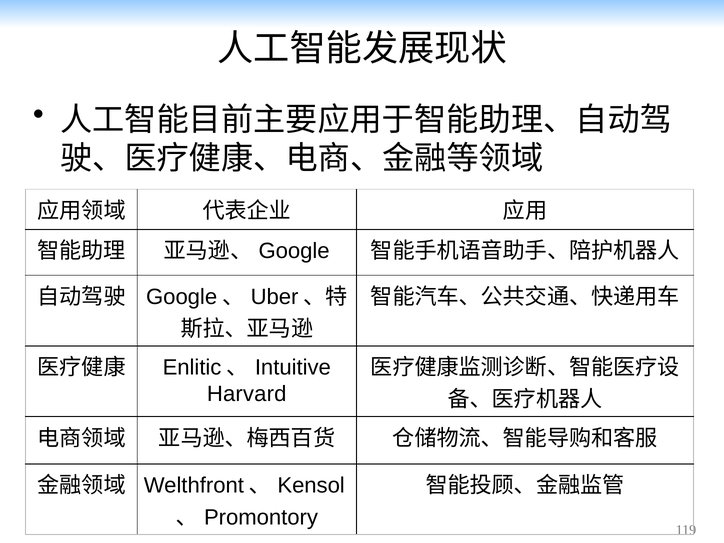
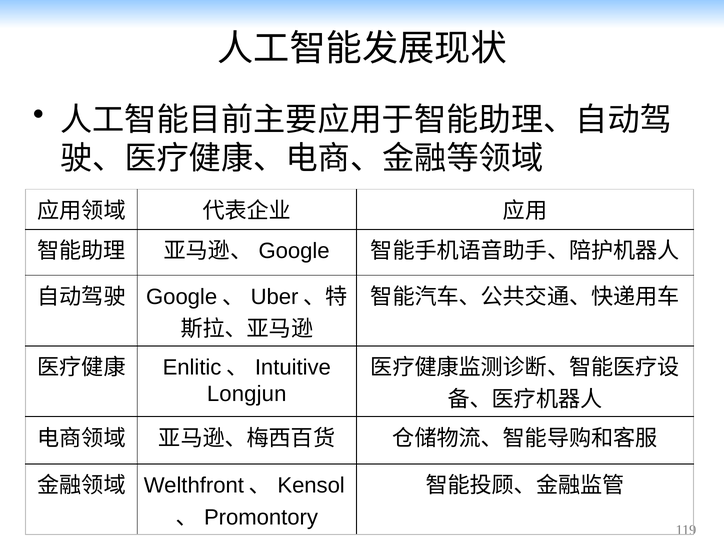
Harvard: Harvard -> Longjun
